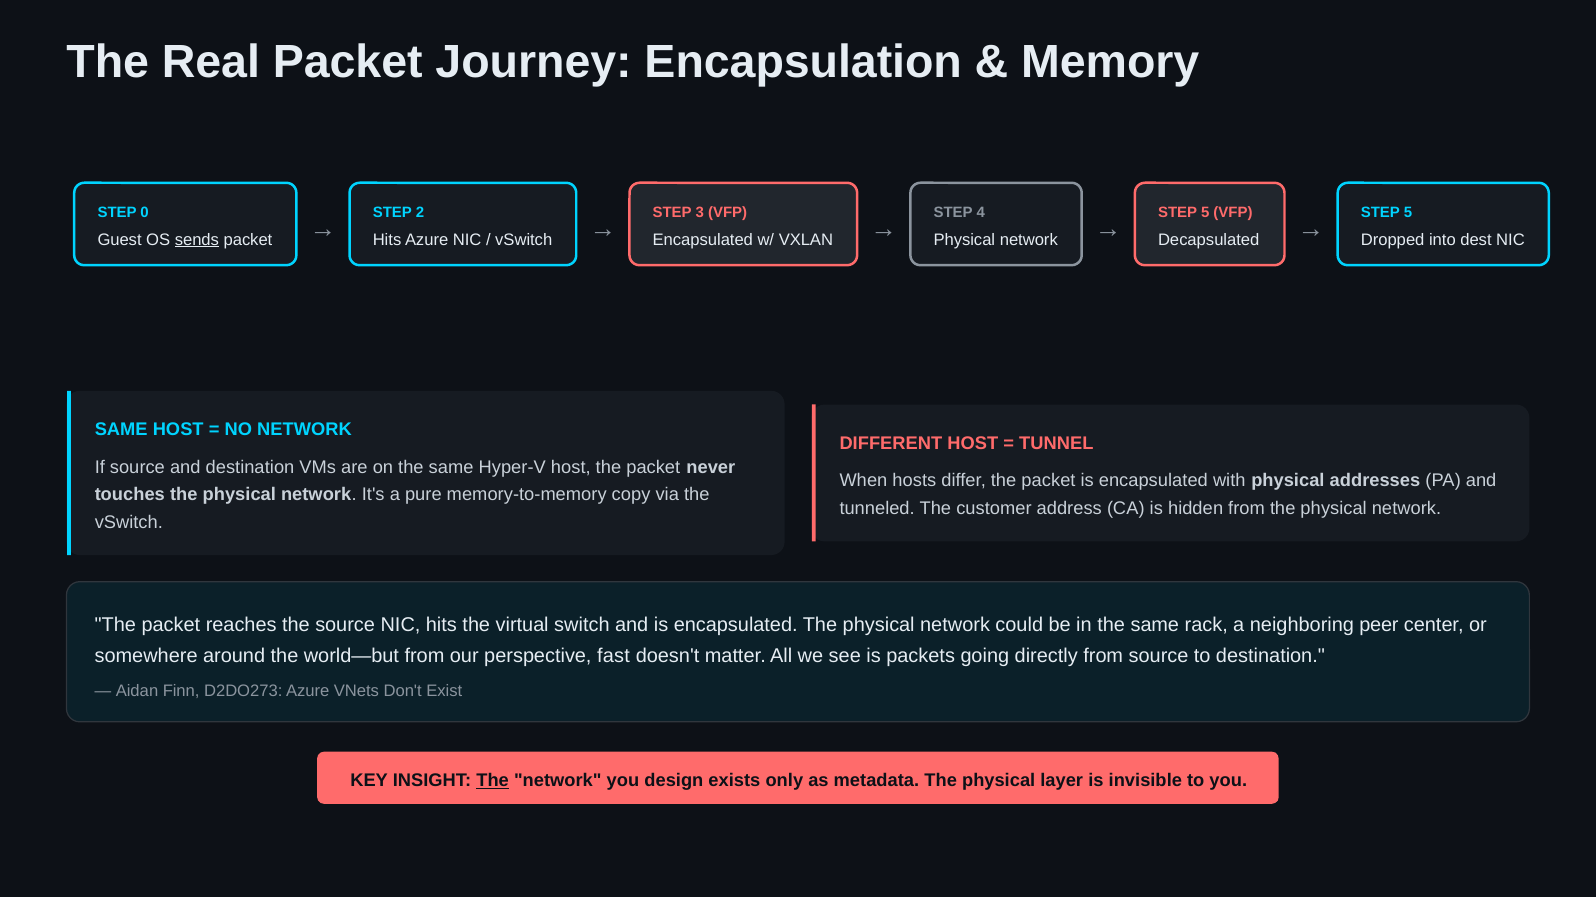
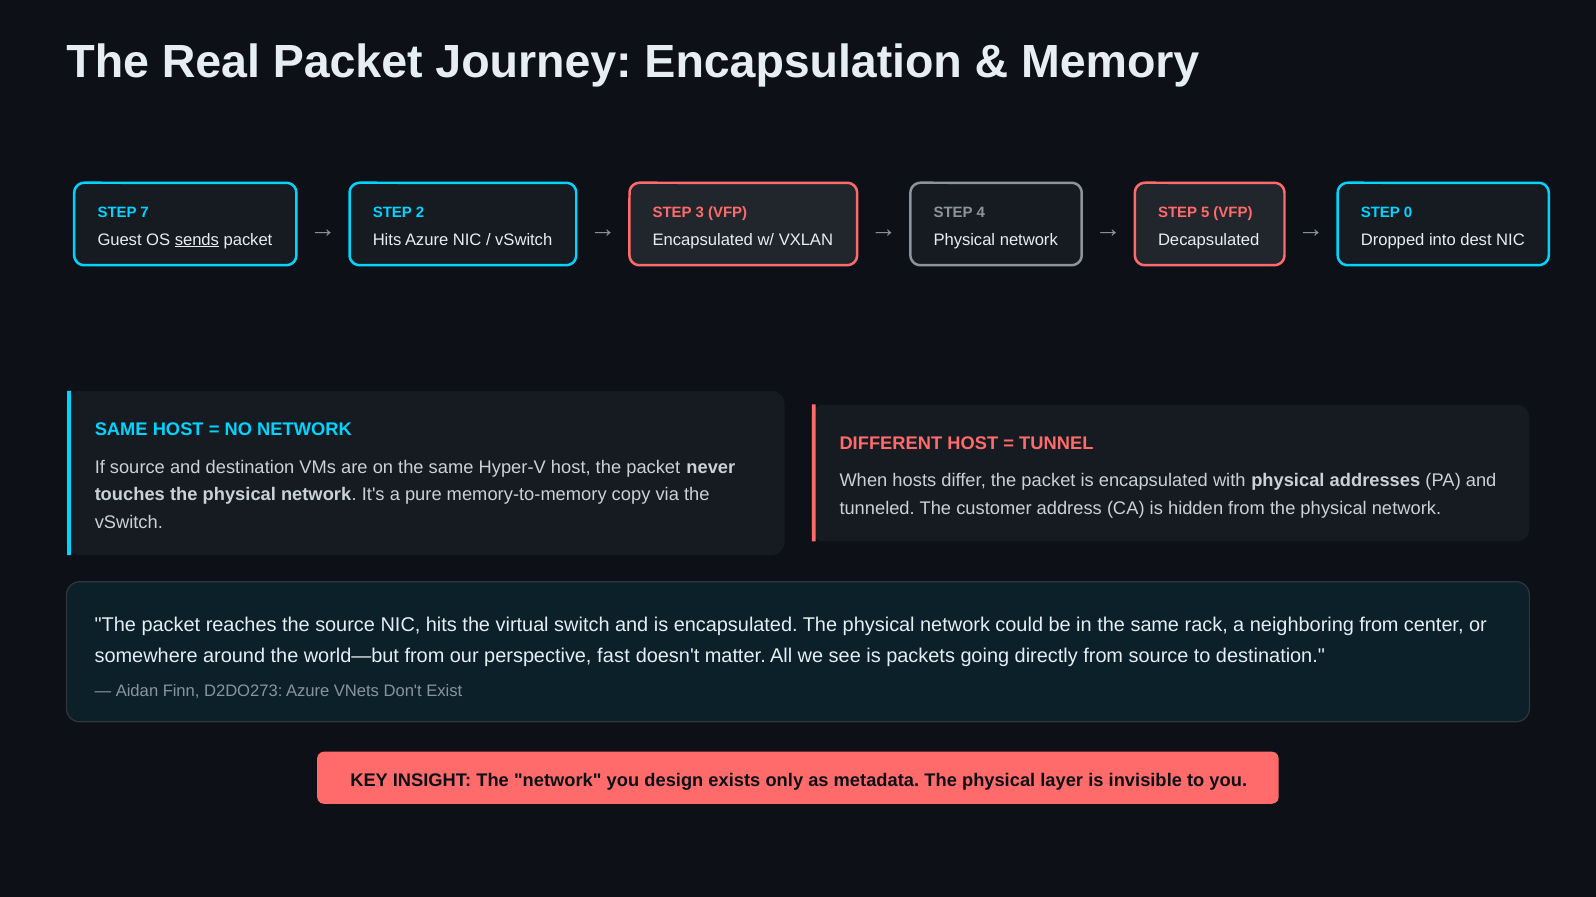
0: 0 -> 7
5 at (1408, 213): 5 -> 0
neighboring peer: peer -> from
The at (493, 782) underline: present -> none
